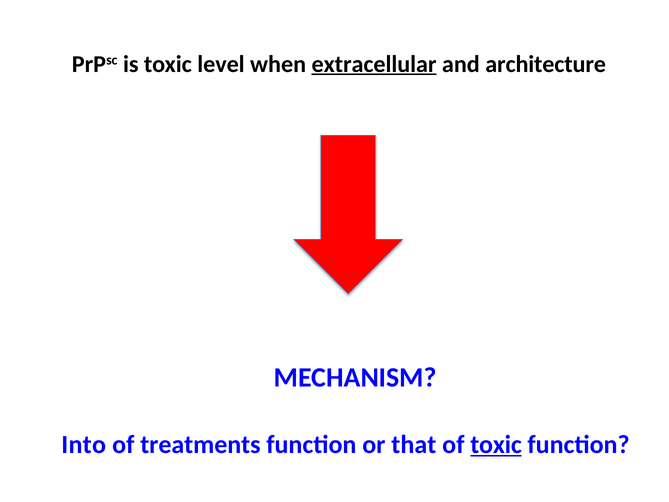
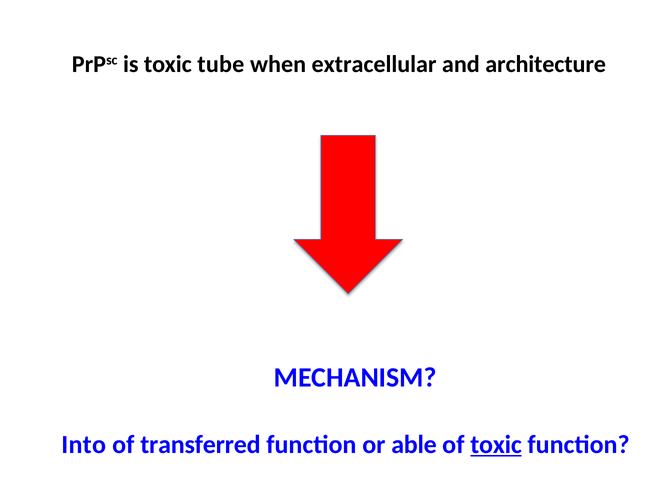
level: level -> tube
extracellular underline: present -> none
treatments: treatments -> transferred
that: that -> able
